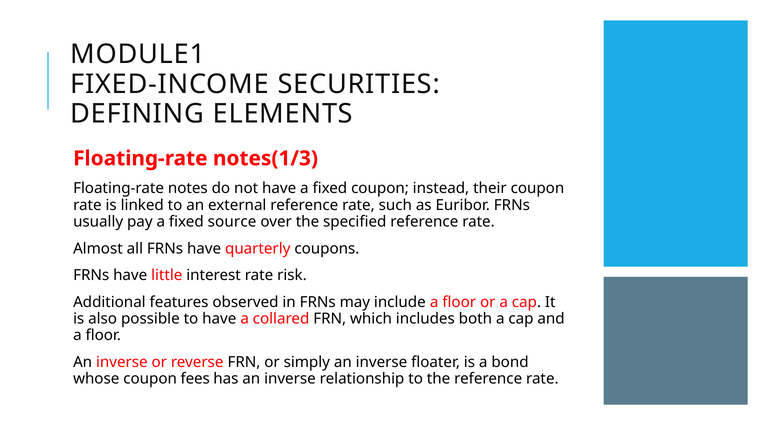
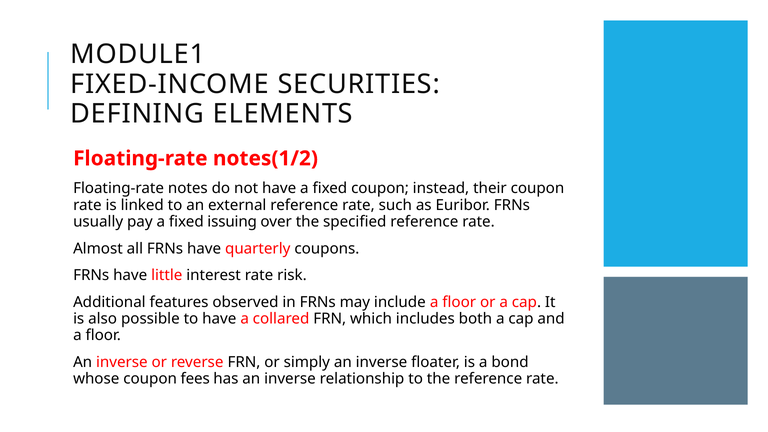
notes(1/3: notes(1/3 -> notes(1/2
source: source -> issuing
